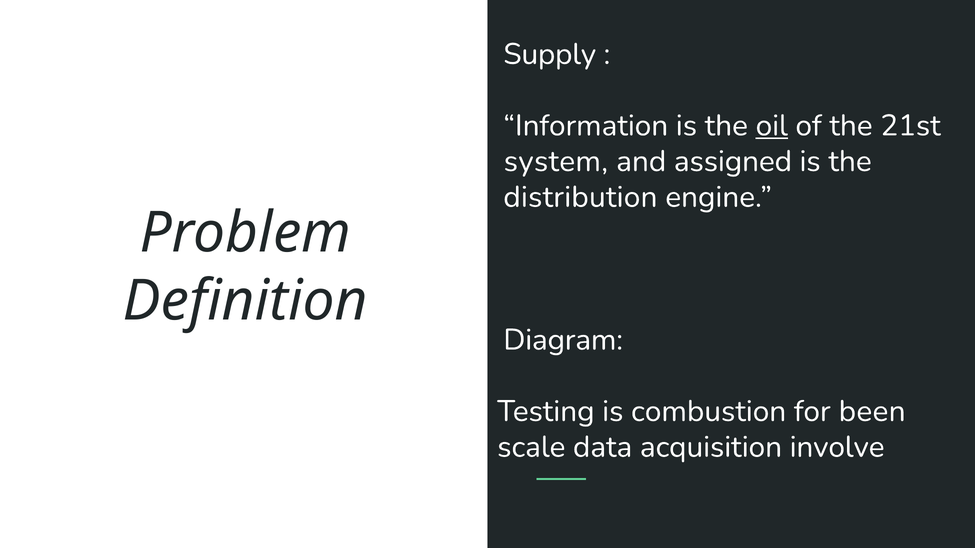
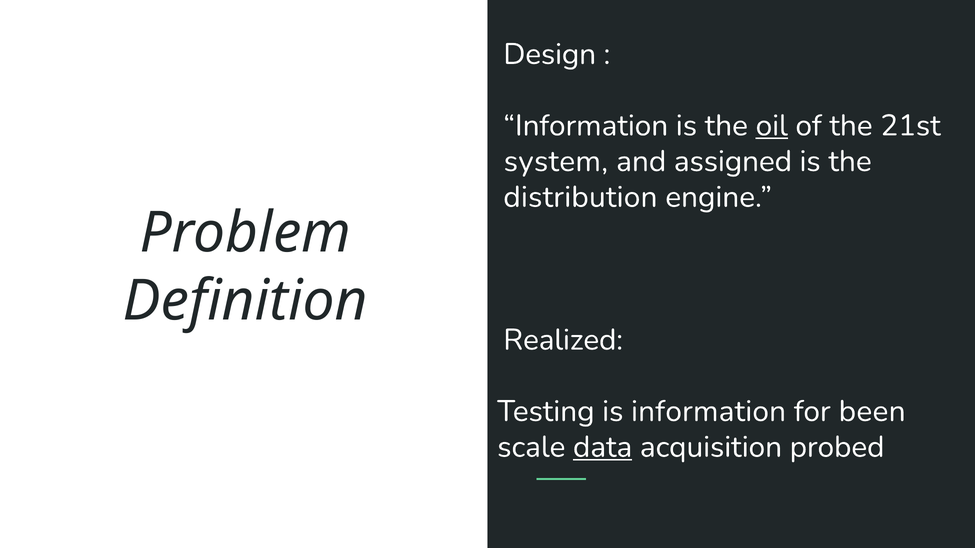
Supply: Supply -> Design
Diagram: Diagram -> Realized
is combustion: combustion -> information
data underline: none -> present
involve: involve -> probed
